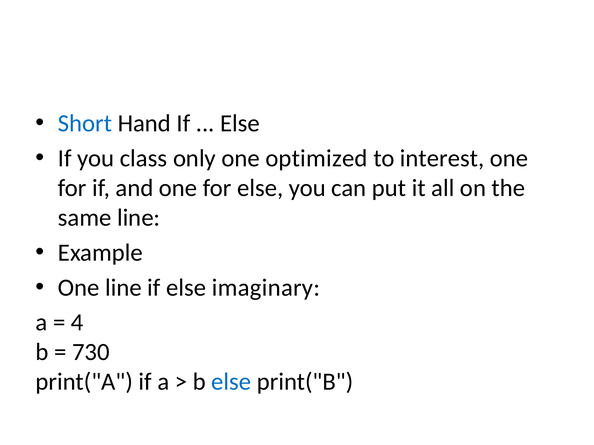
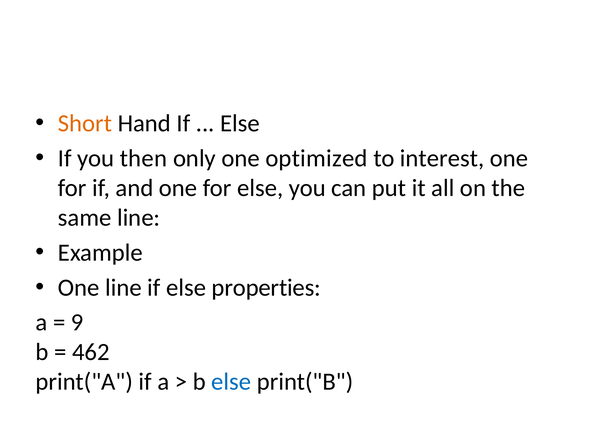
Short colour: blue -> orange
class: class -> then
imaginary: imaginary -> properties
4: 4 -> 9
730: 730 -> 462
